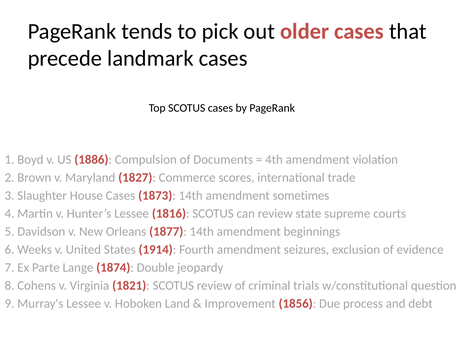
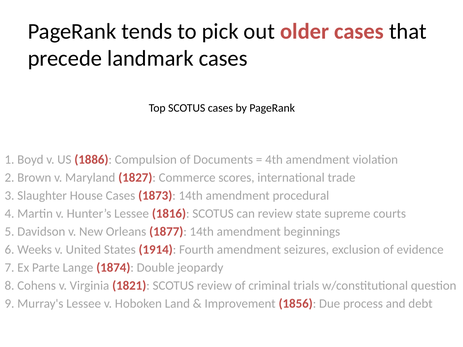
sometimes: sometimes -> procedural
